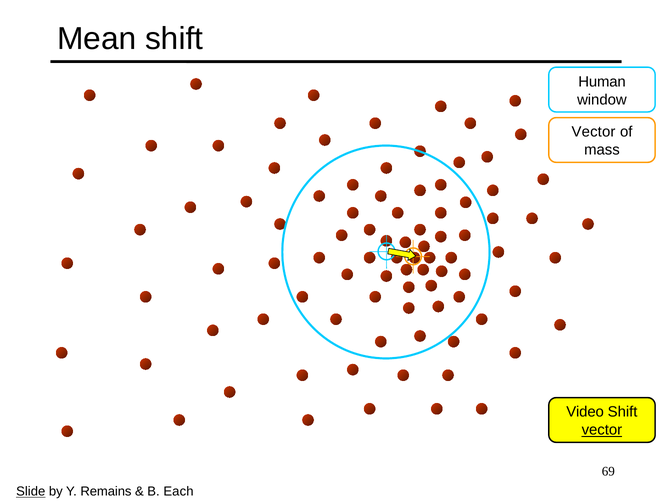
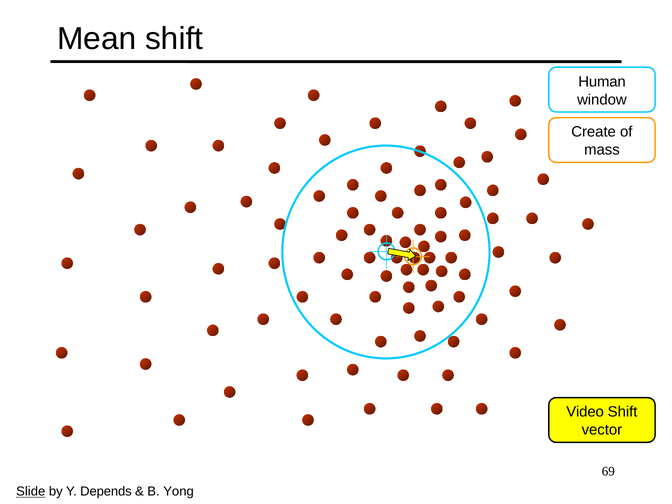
Vector at (594, 132): Vector -> Create
vector at (602, 430) underline: present -> none
Remains: Remains -> Depends
Each: Each -> Yong
